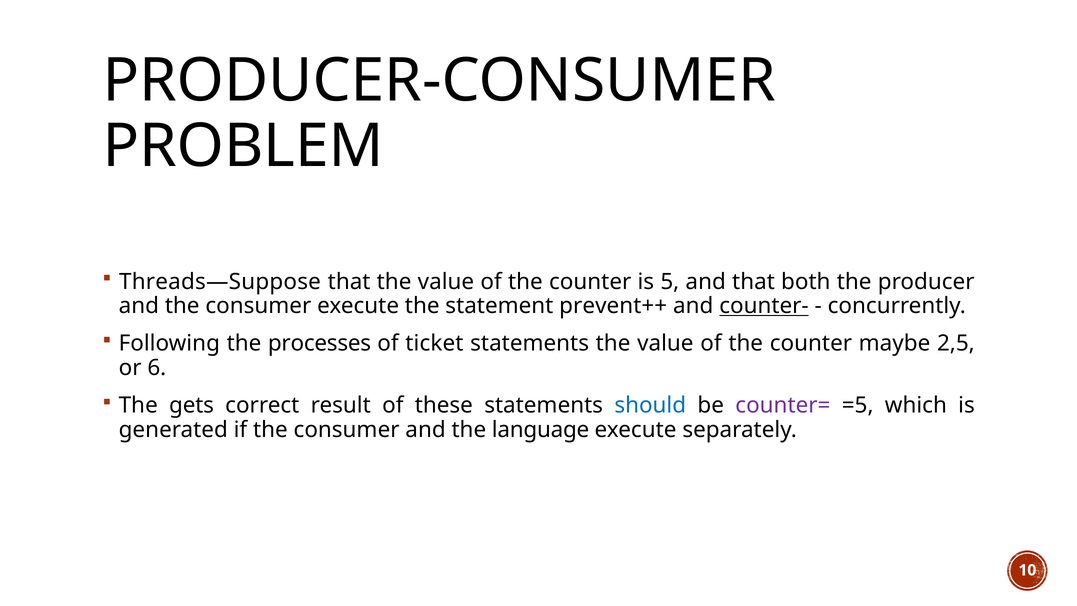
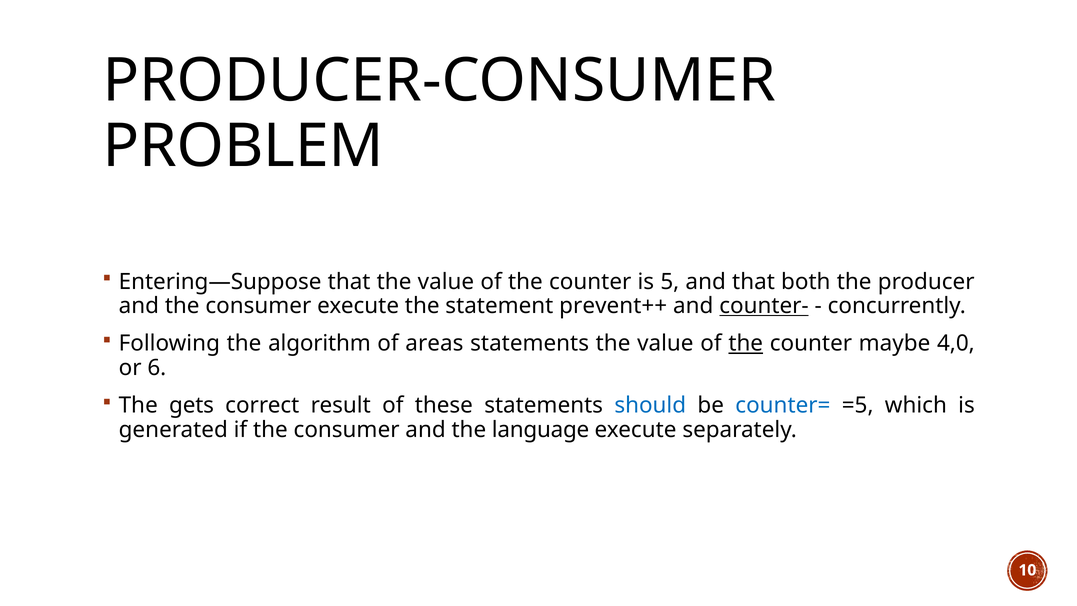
Threads—Suppose: Threads—Suppose -> Entering—Suppose
processes: processes -> algorithm
ticket: ticket -> areas
the at (746, 343) underline: none -> present
2,5: 2,5 -> 4,0
counter= colour: purple -> blue
